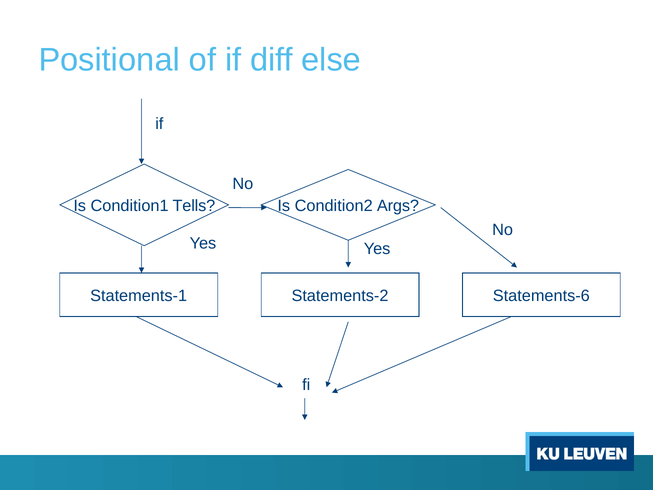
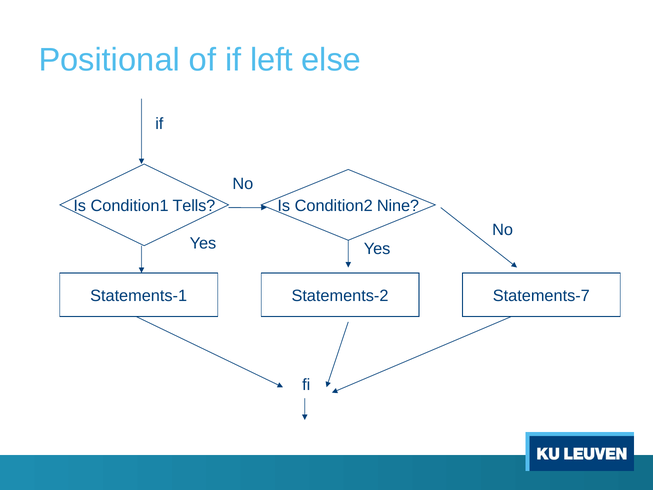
diff: diff -> left
Args: Args -> Nine
Statements-6: Statements-6 -> Statements-7
